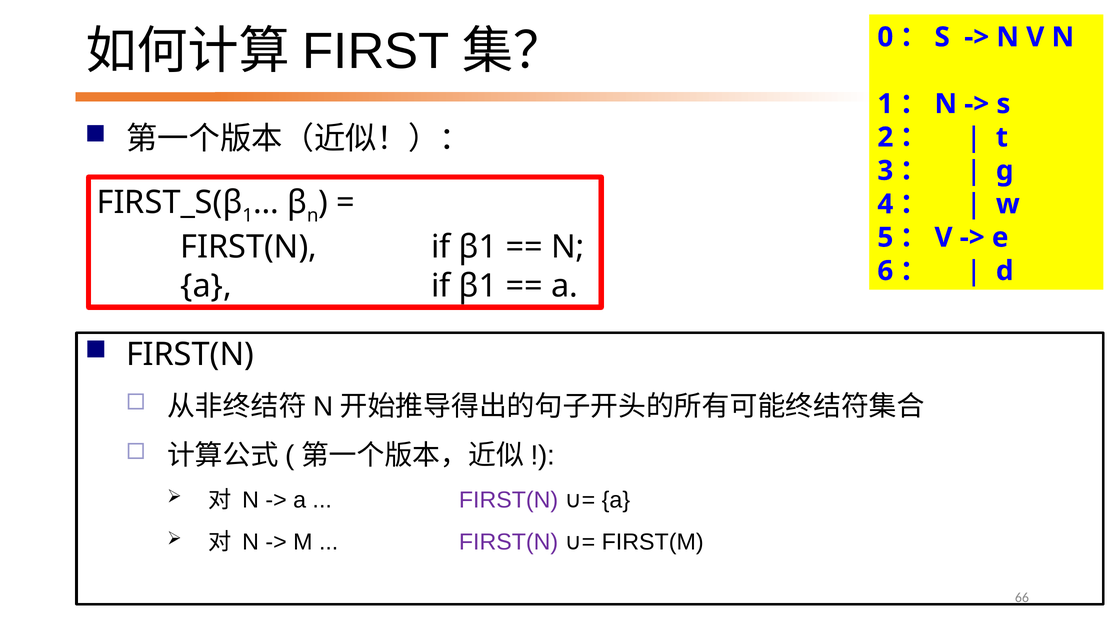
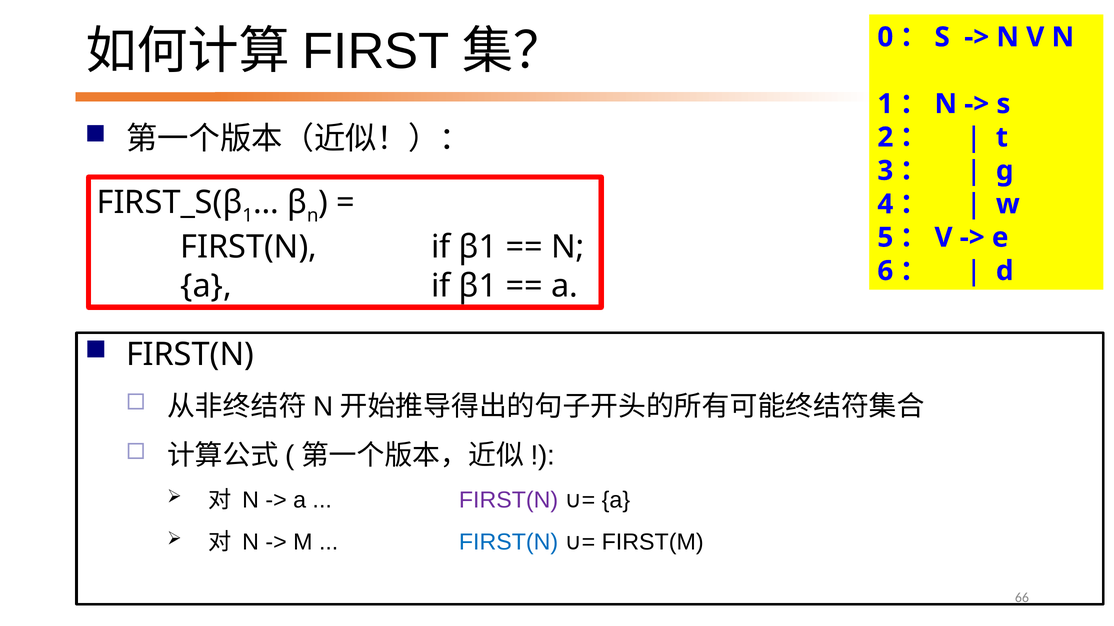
FIRST(N at (509, 543) colour: purple -> blue
